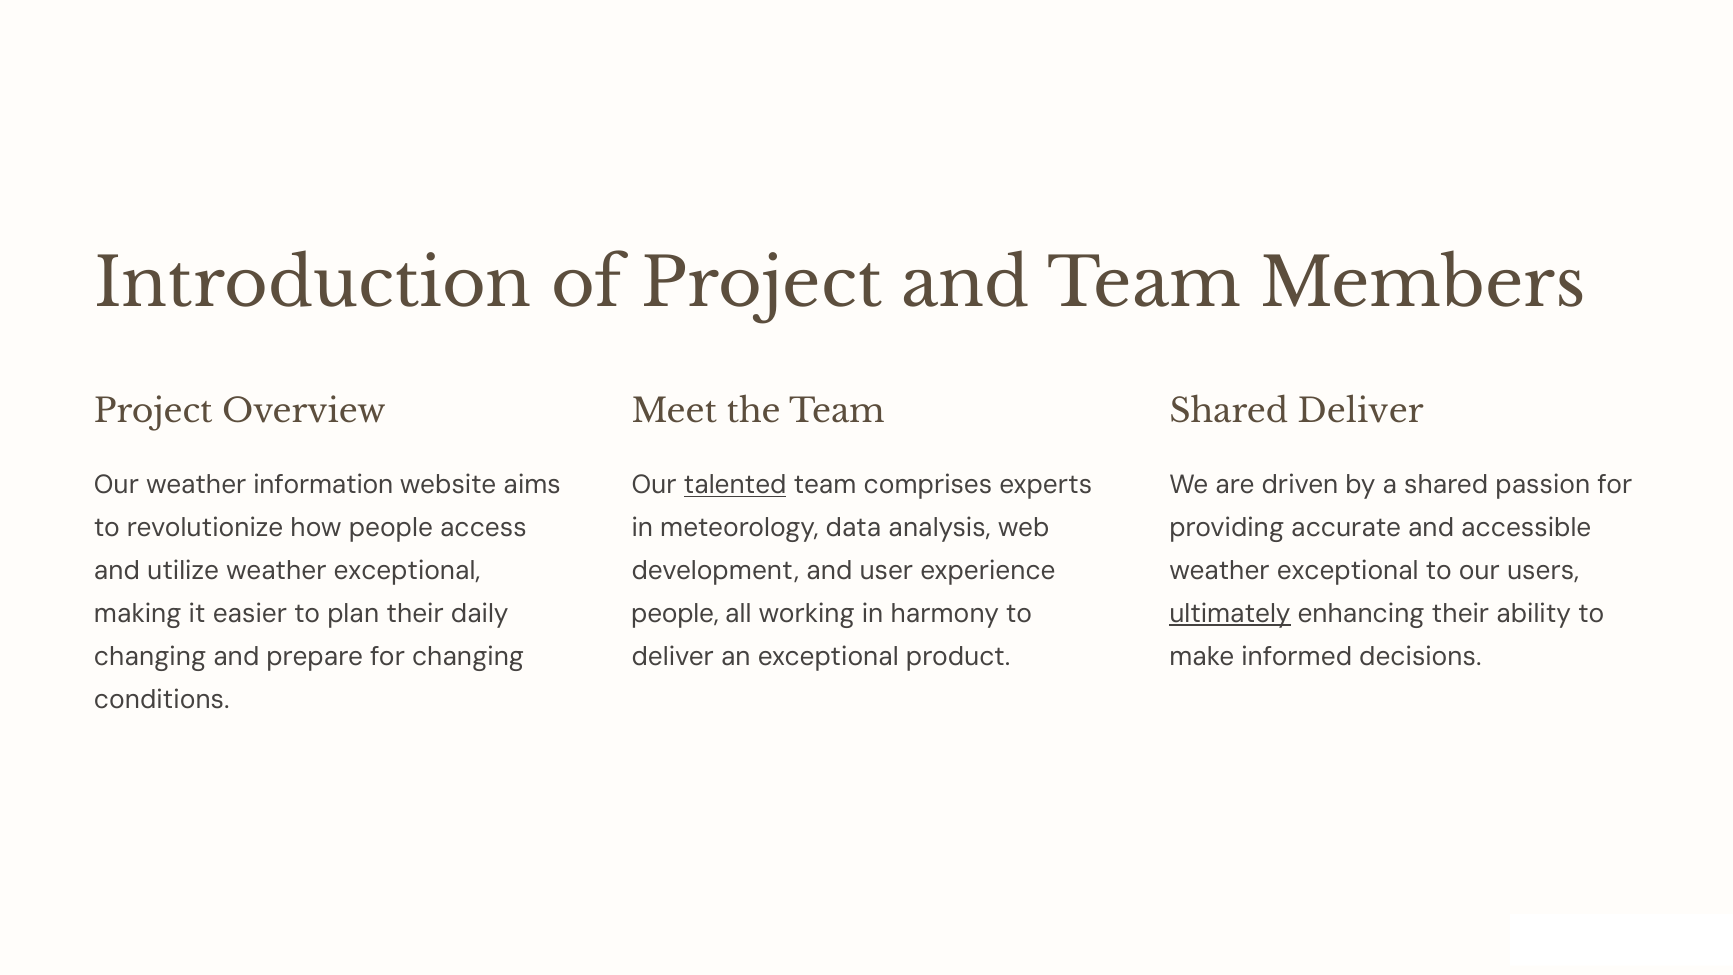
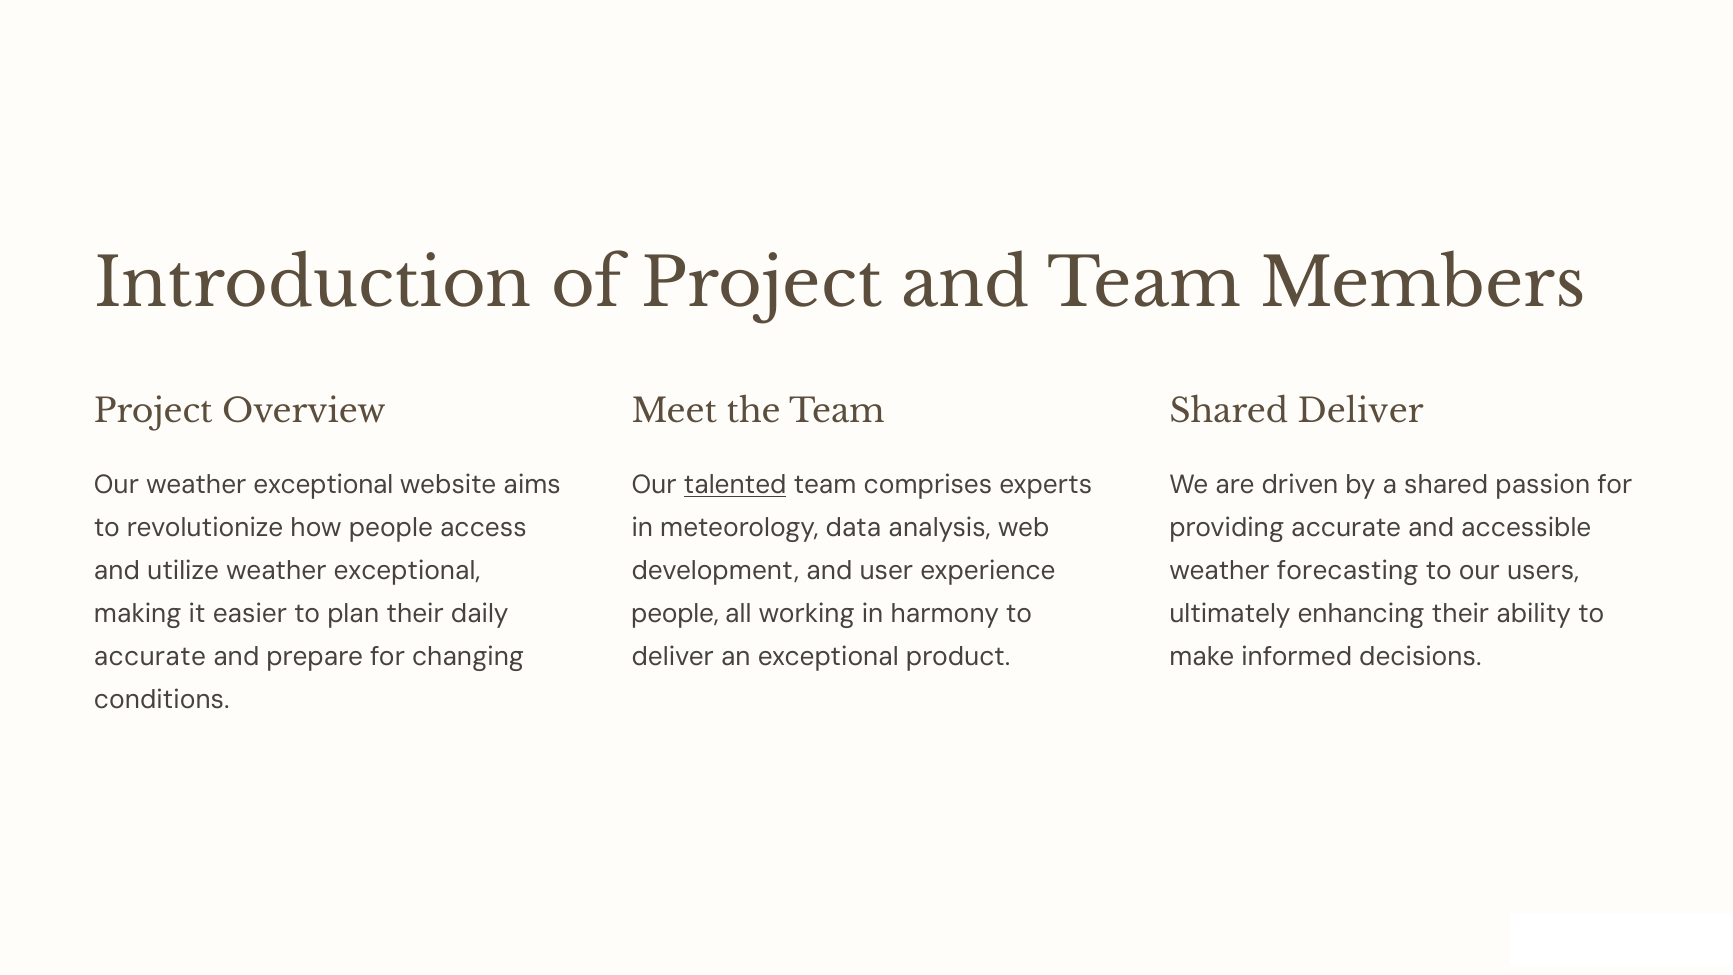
Our weather information: information -> exceptional
exceptional at (1348, 571): exceptional -> forecasting
ultimately underline: present -> none
changing at (150, 657): changing -> accurate
